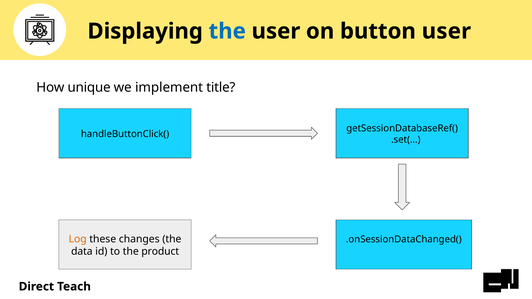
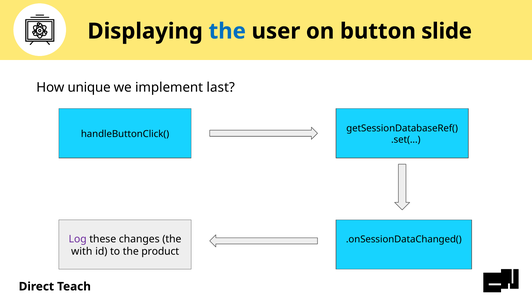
button user: user -> slide
title: title -> last
Log colour: orange -> purple
data: data -> with
